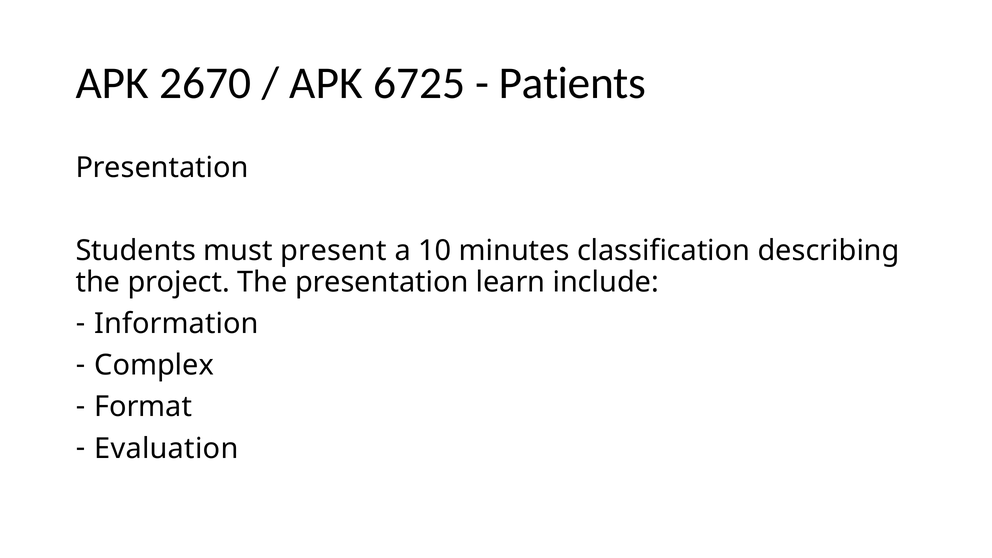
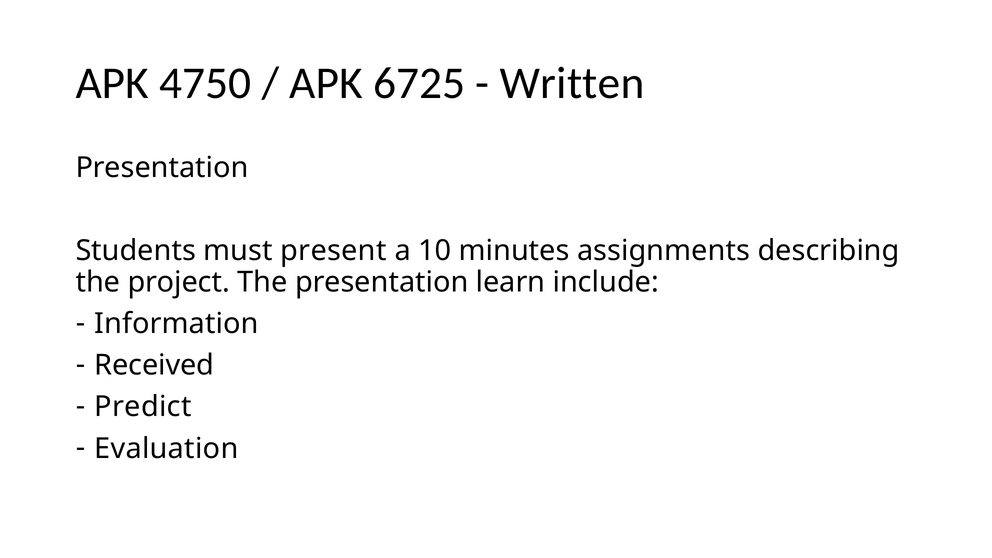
2670: 2670 -> 4750
Patients: Patients -> Written
classification: classification -> assignments
Complex: Complex -> Received
Format: Format -> Predict
